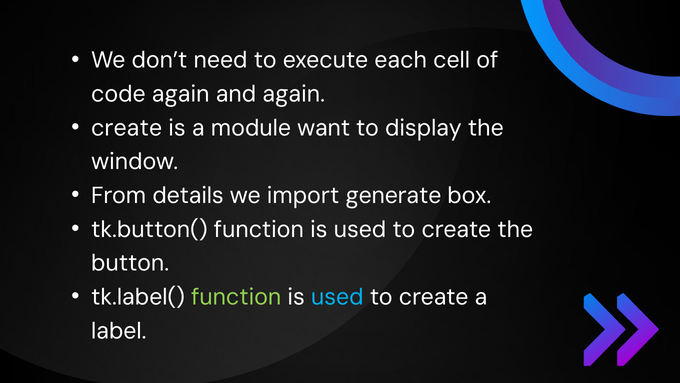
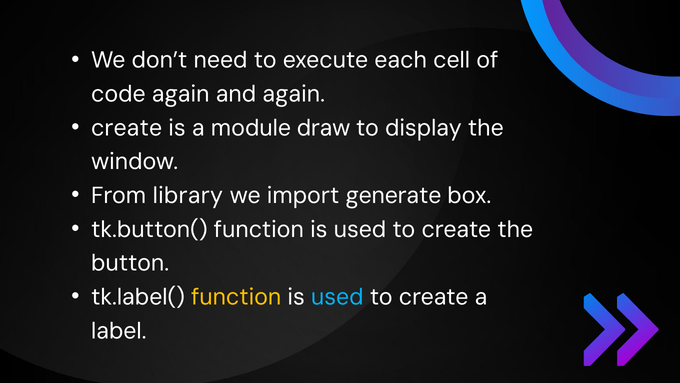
want: want -> draw
details: details -> library
function at (236, 297) colour: light green -> yellow
